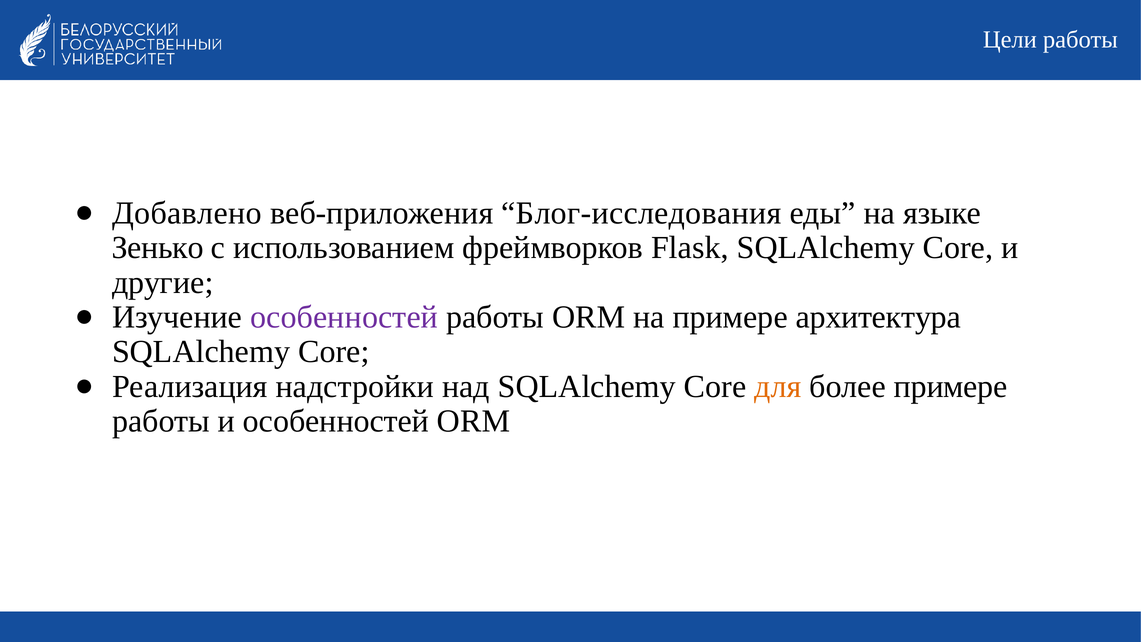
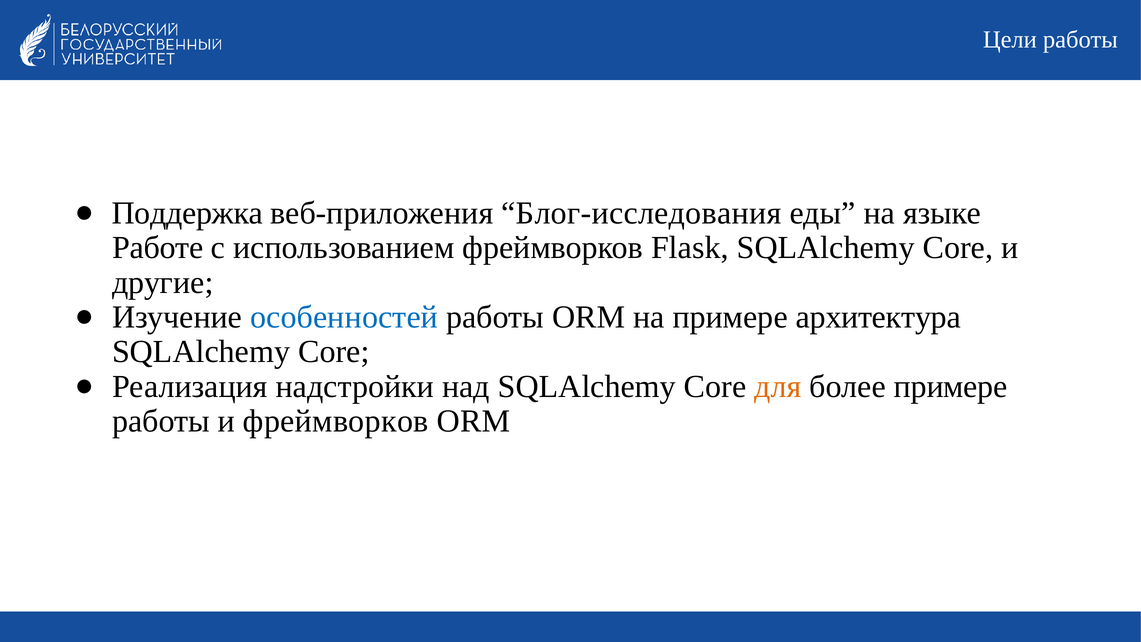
Добавлено: Добавлено -> Поддержка
Зенько: Зенько -> Работе
особенностей at (344, 317) colour: purple -> blue
и особенностей: особенностей -> фреймворков
